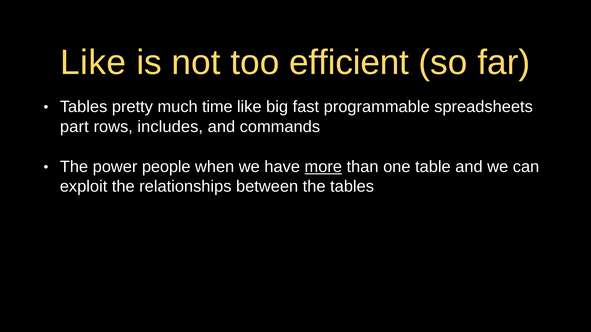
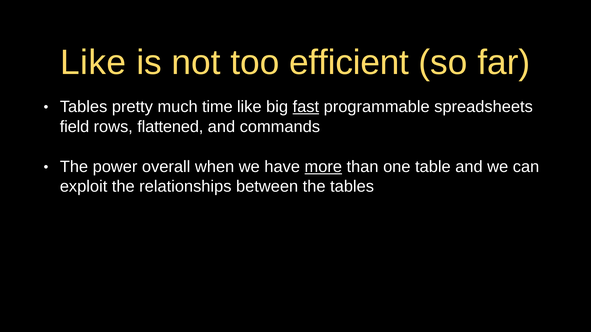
fast underline: none -> present
part: part -> field
includes: includes -> flattened
people: people -> overall
